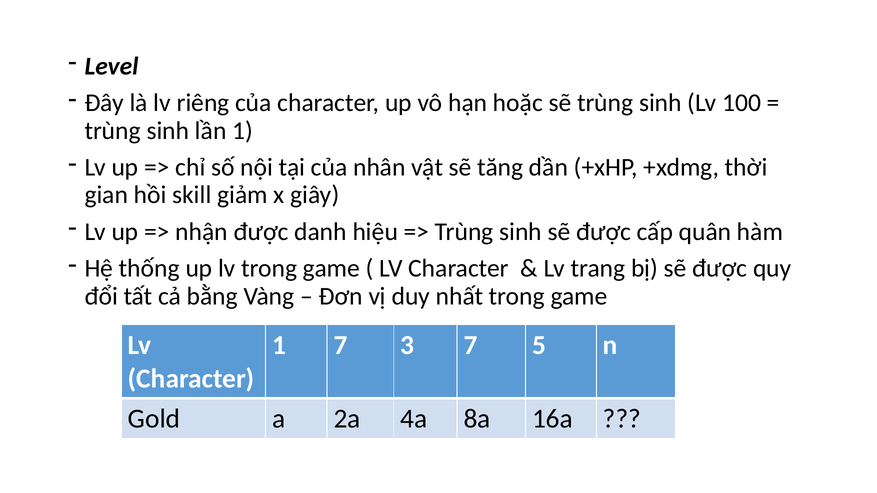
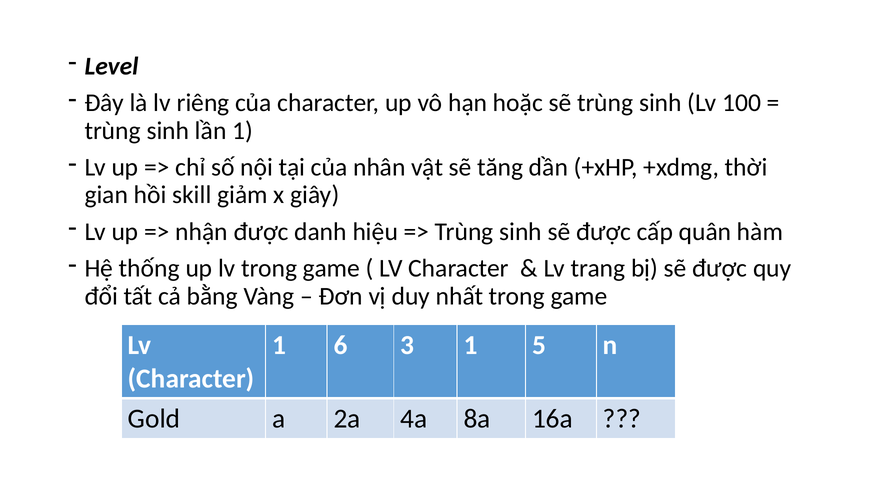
1 7: 7 -> 6
3 7: 7 -> 1
